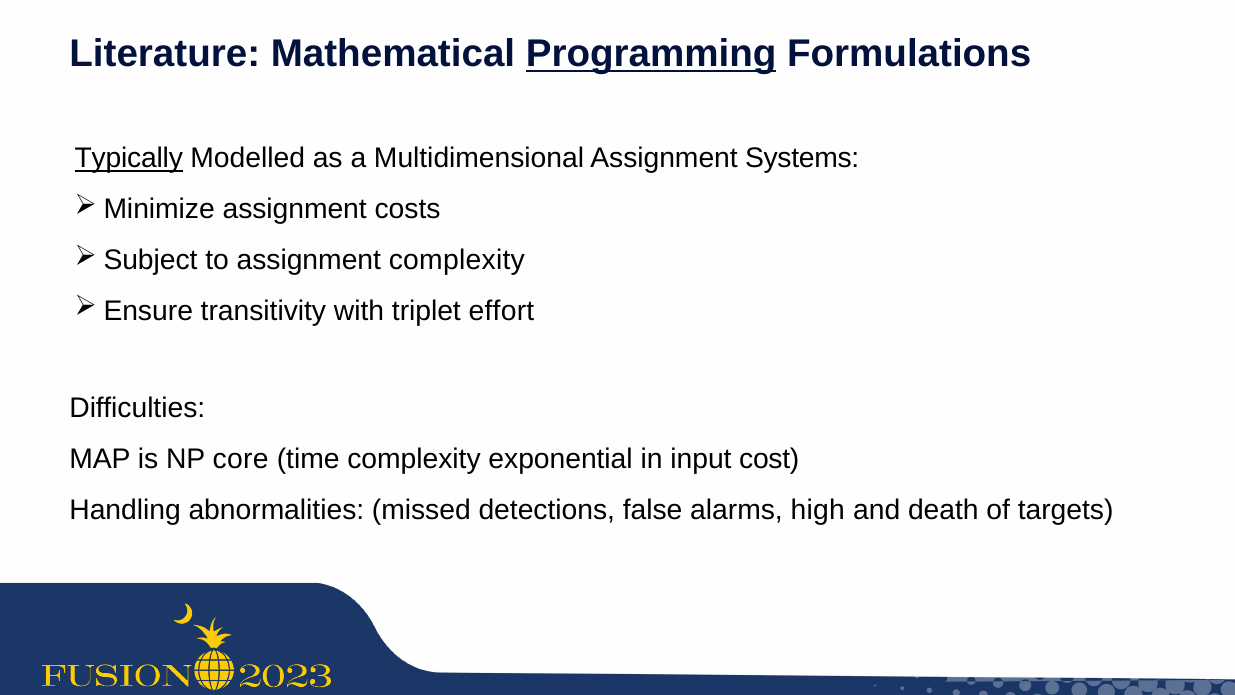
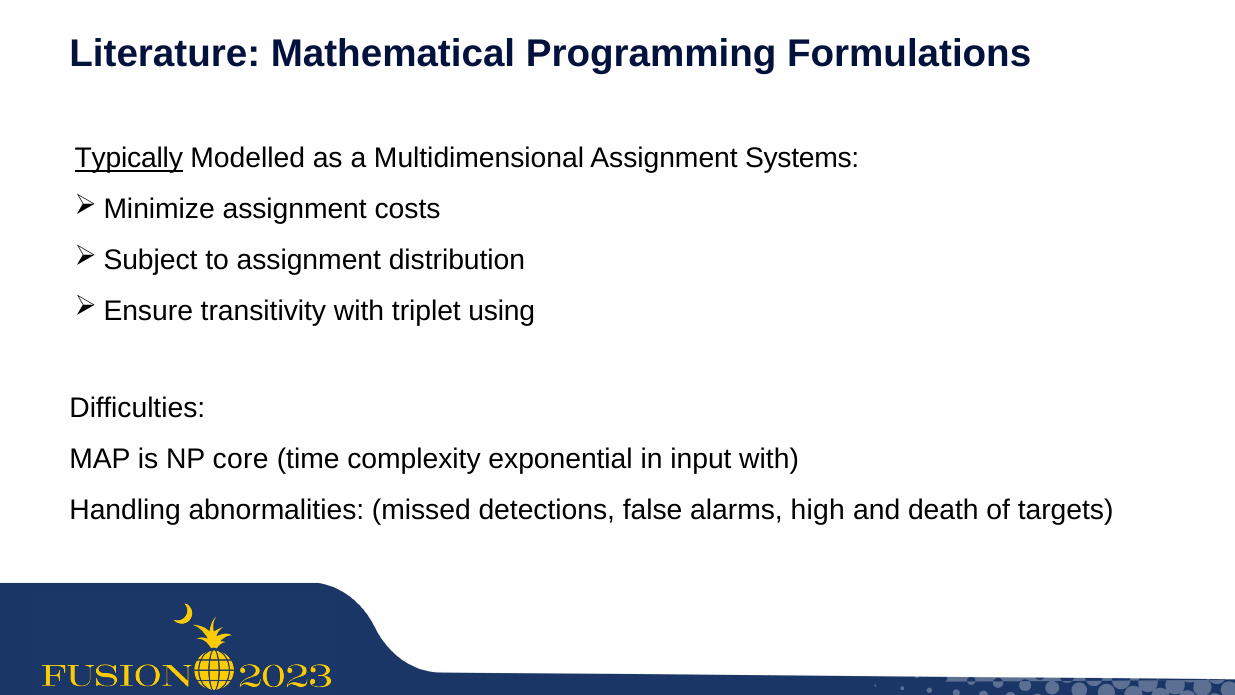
Programming underline: present -> none
assignment complexity: complexity -> distribution
effort: effort -> using
input cost: cost -> with
